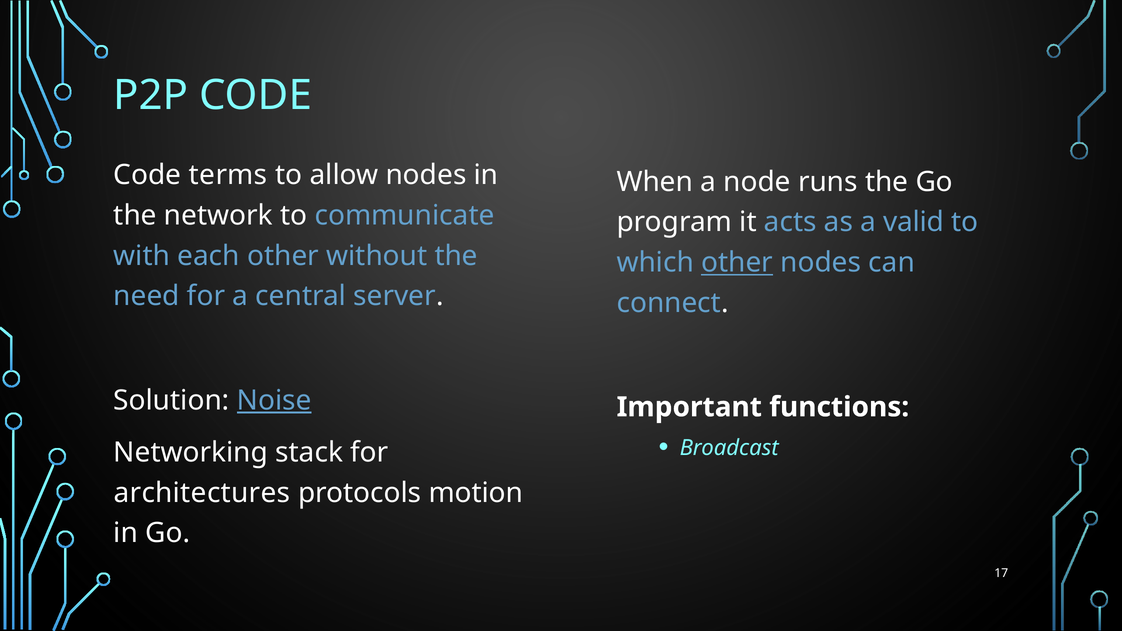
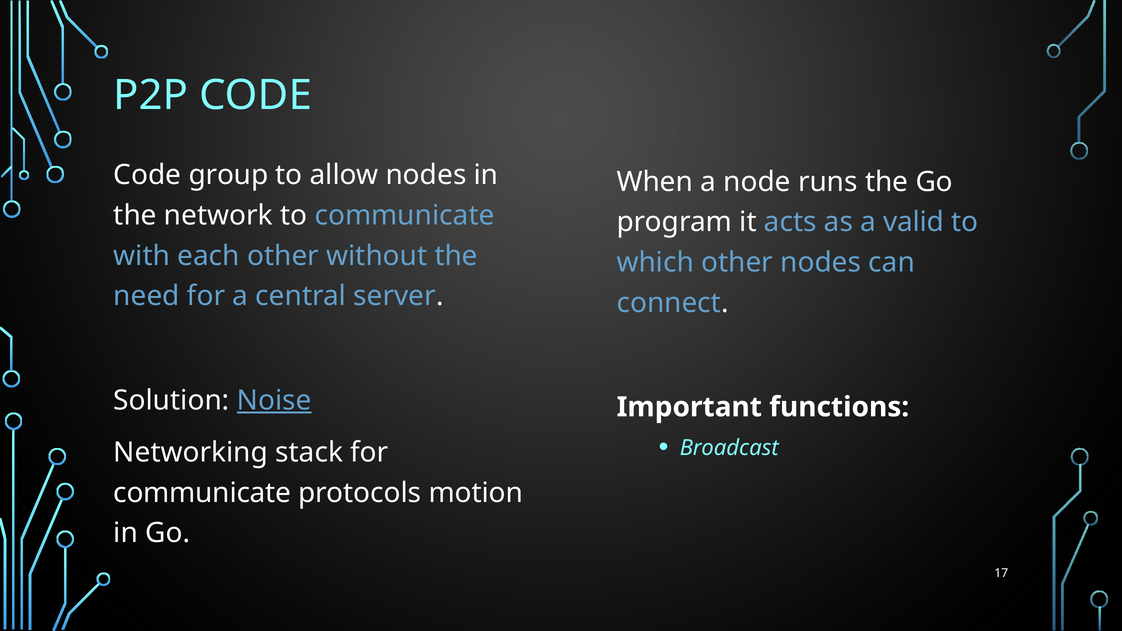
terms: terms -> group
other at (737, 263) underline: present -> none
architectures at (202, 493): architectures -> communicate
